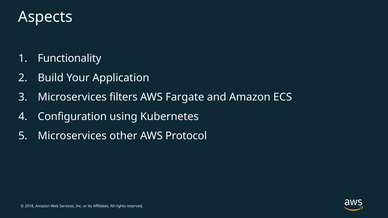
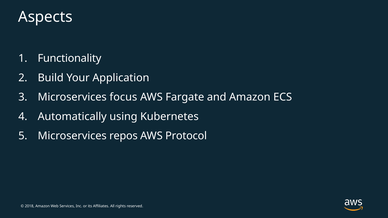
filters: filters -> focus
Configuration: Configuration -> Automatically
other: other -> repos
